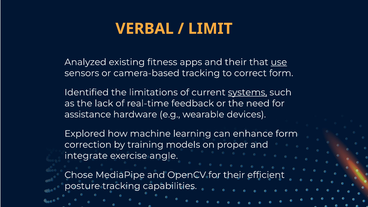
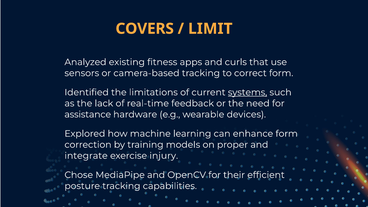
VERBAL: VERBAL -> COVERS
and their: their -> curls
use underline: present -> none
angle: angle -> injury
